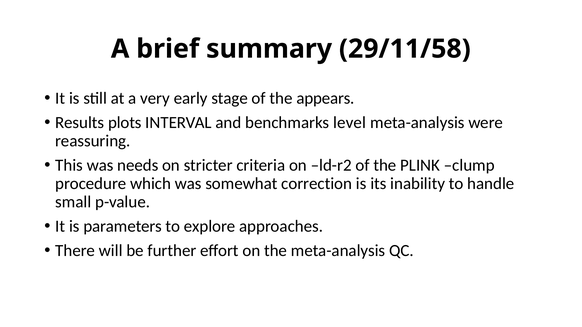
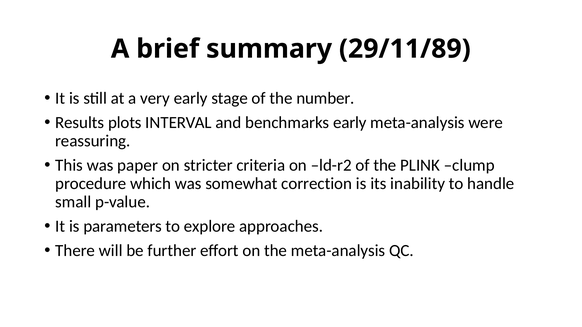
29/11/58: 29/11/58 -> 29/11/89
appears: appears -> number
benchmarks level: level -> early
needs: needs -> paper
